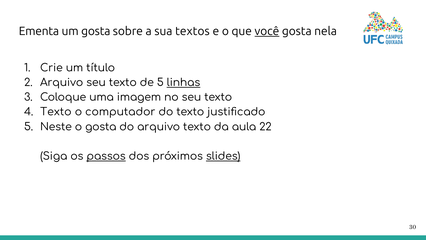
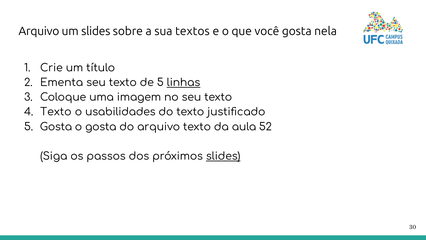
Ementa at (39, 31): Ementa -> Arquivo
um gosta: gosta -> slides
você underline: present -> none
Arquivo at (62, 83): Arquivo -> Ementa
computador: computador -> usabilidades
5 Neste: Neste -> Gosta
22: 22 -> 52
passos underline: present -> none
